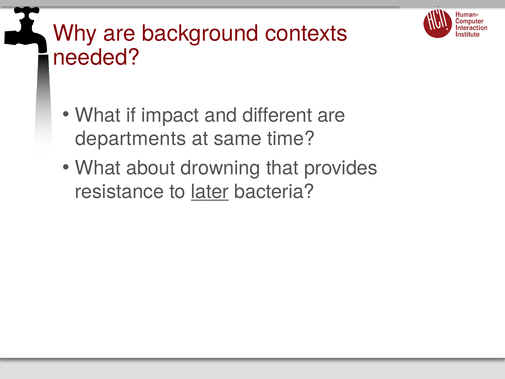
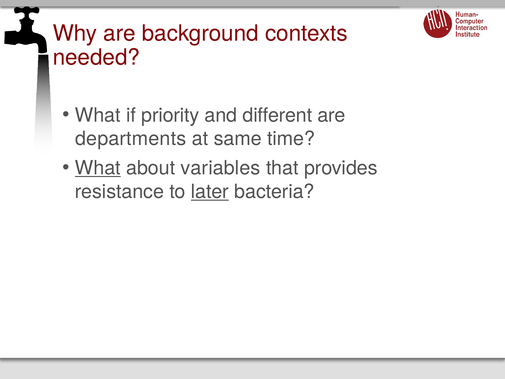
impact: impact -> priority
What at (98, 168) underline: none -> present
drowning: drowning -> variables
